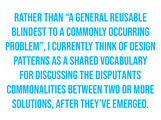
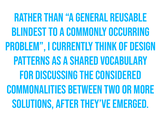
disputants: disputants -> considered
